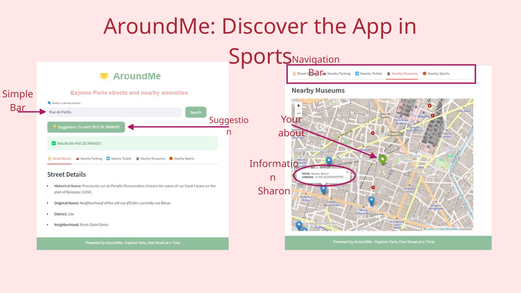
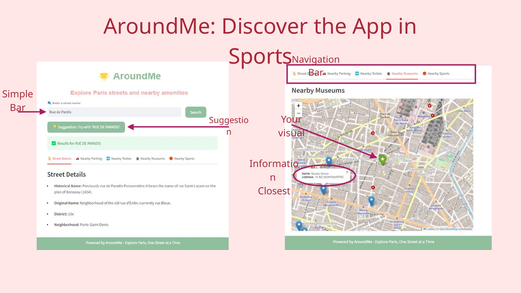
about: about -> visual
Sharon: Sharon -> Closest
